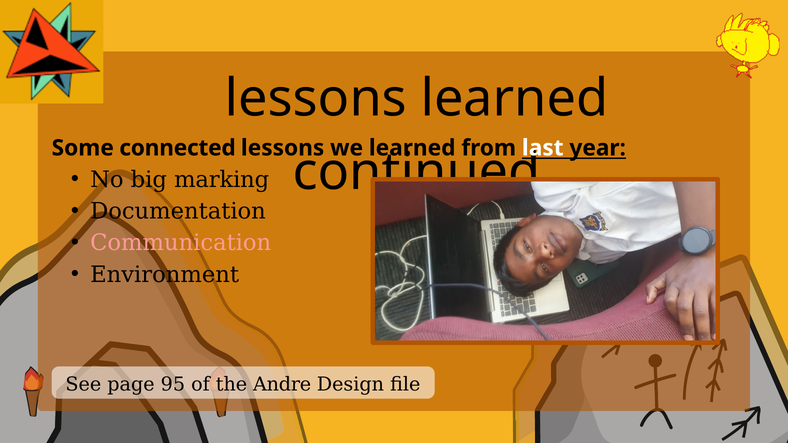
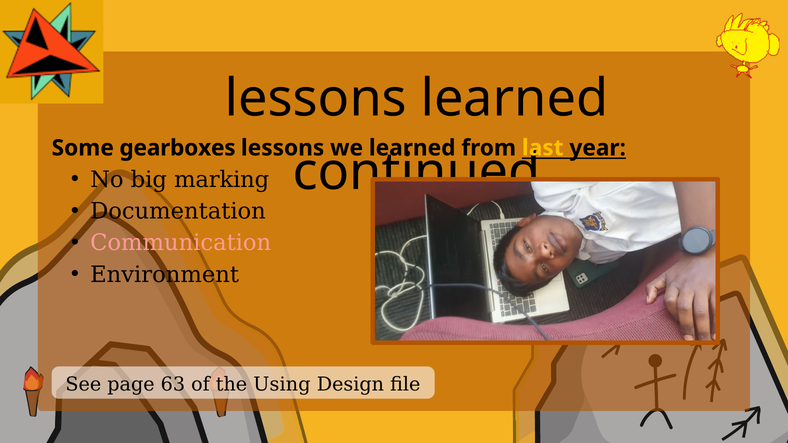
connected: connected -> gearboxes
last colour: white -> yellow
95: 95 -> 63
Andre: Andre -> Using
